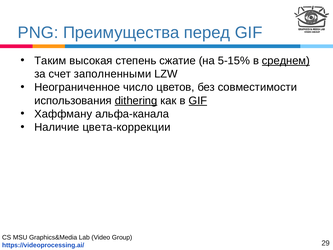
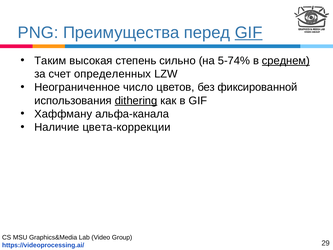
GIF at (249, 33) underline: none -> present
сжатие: сжатие -> сильно
5-15%: 5-15% -> 5-74%
заполненными: заполненными -> определенных
совместимости: совместимости -> фиксированной
GIF at (198, 101) underline: present -> none
